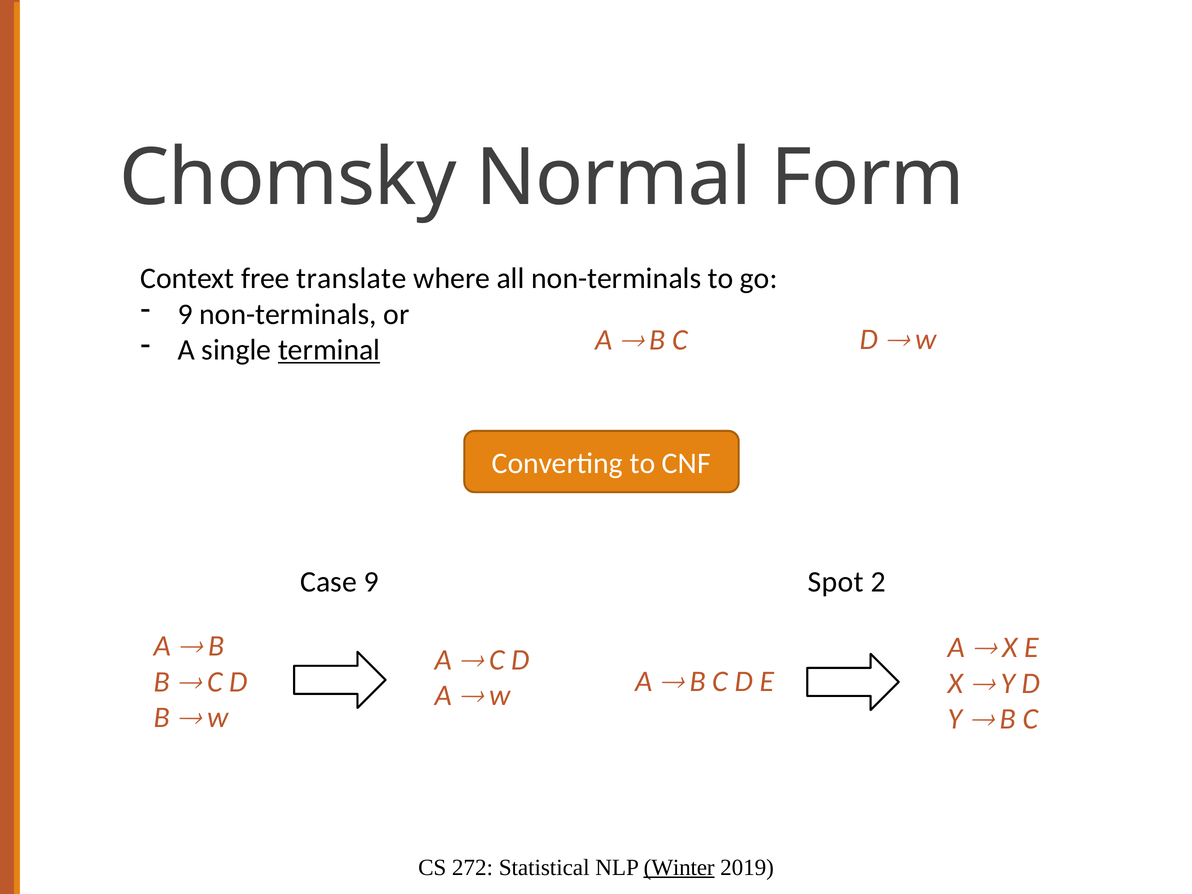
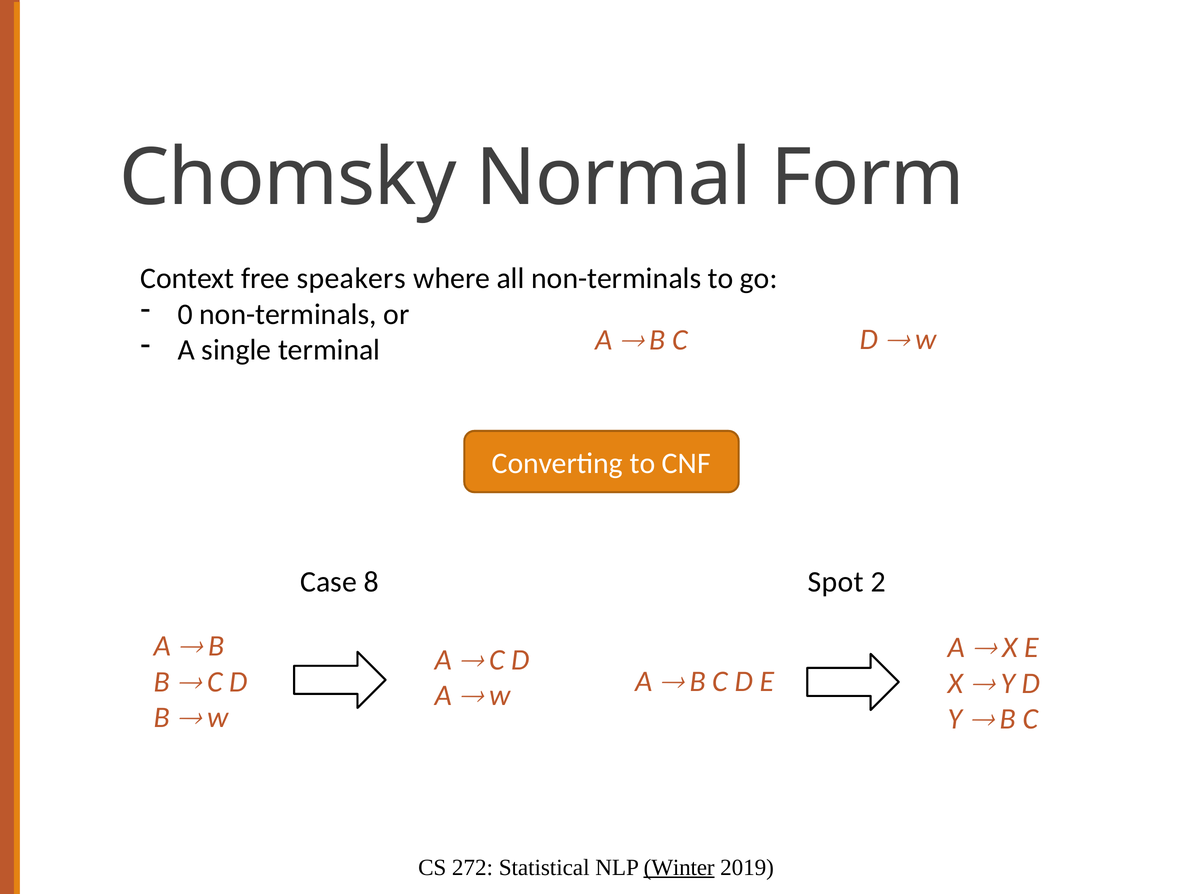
translate: translate -> speakers
9 at (185, 314): 9 -> 0
terminal underline: present -> none
Case 9: 9 -> 8
